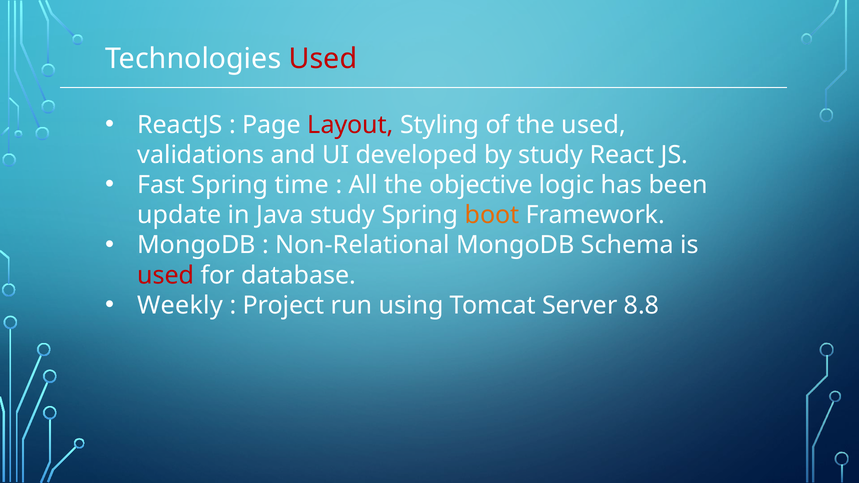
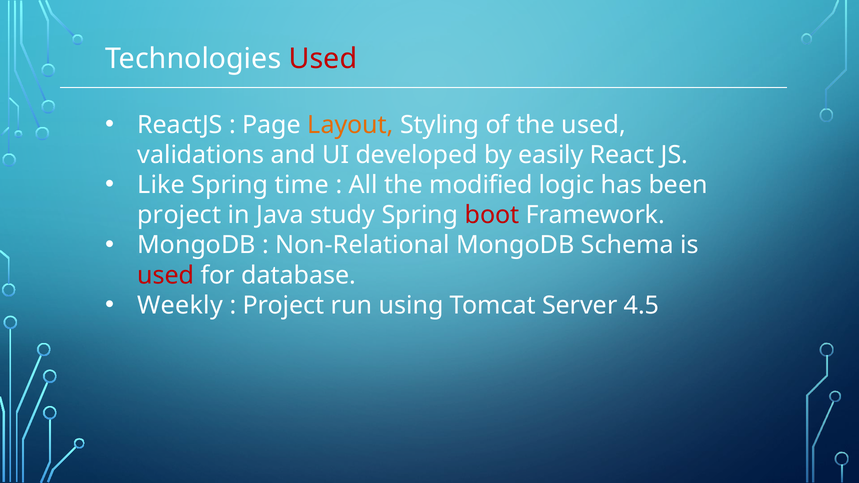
Layout colour: red -> orange
by study: study -> easily
Fast: Fast -> Like
objective: objective -> modified
update at (179, 215): update -> project
boot colour: orange -> red
8.8: 8.8 -> 4.5
